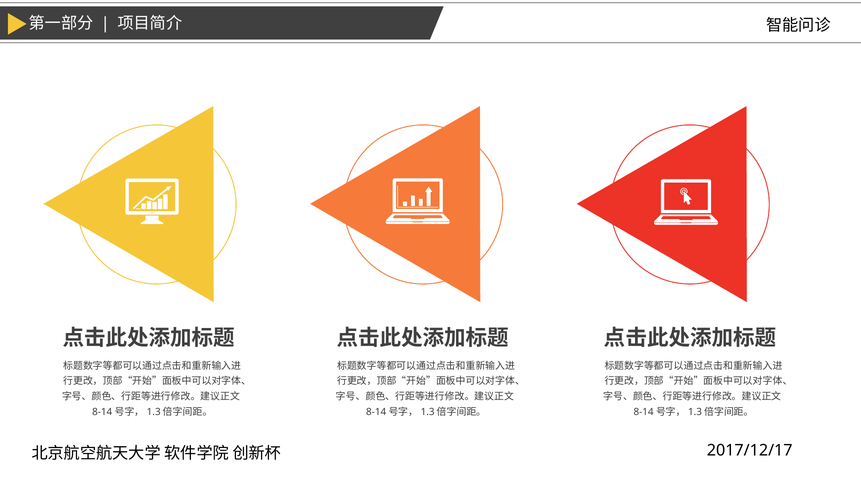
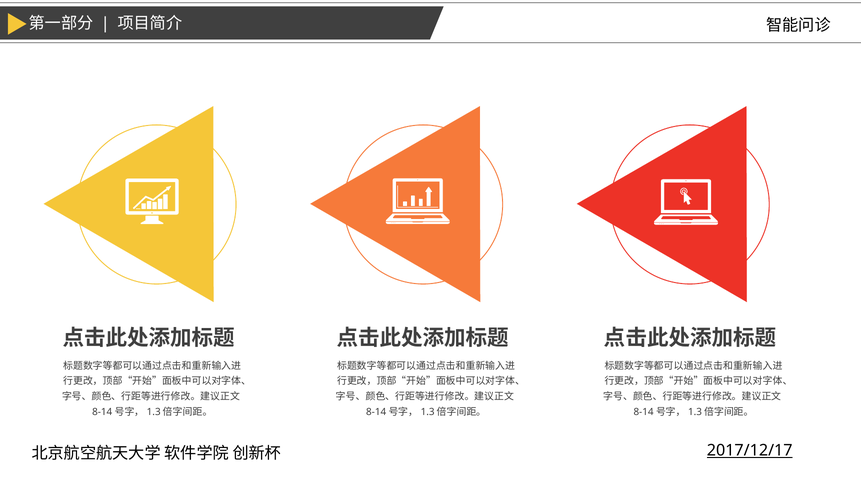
2017/12/17 underline: none -> present
